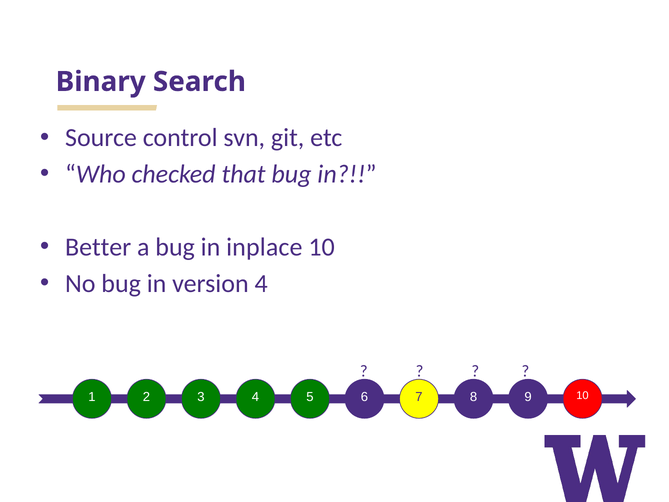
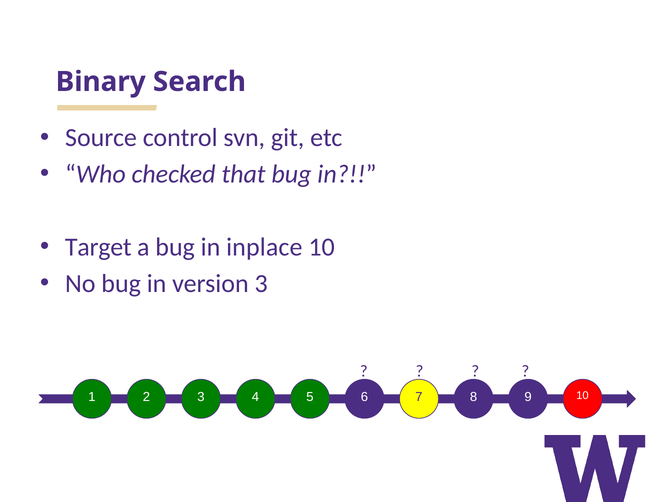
Better: Better -> Target
version 4: 4 -> 3
